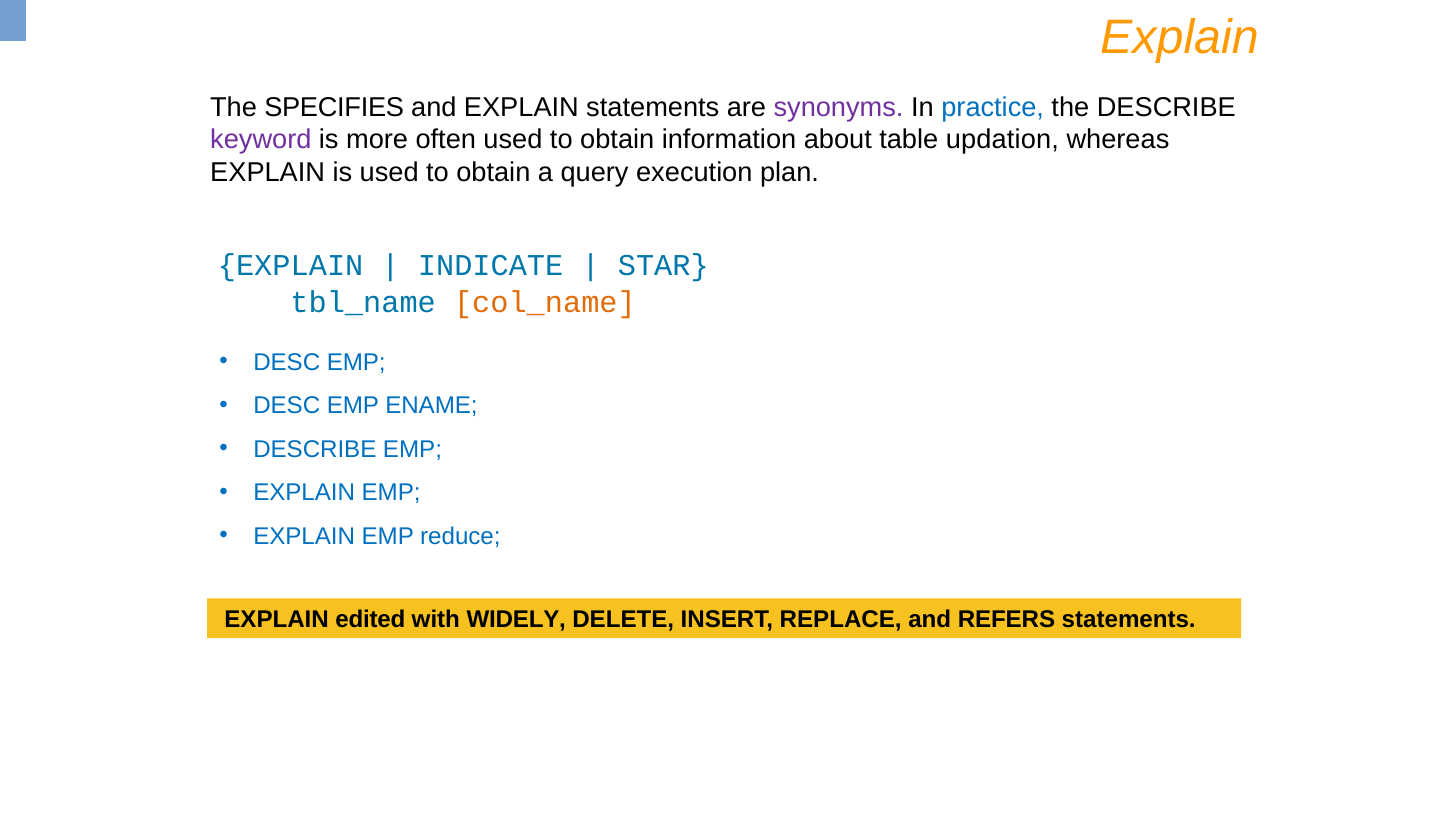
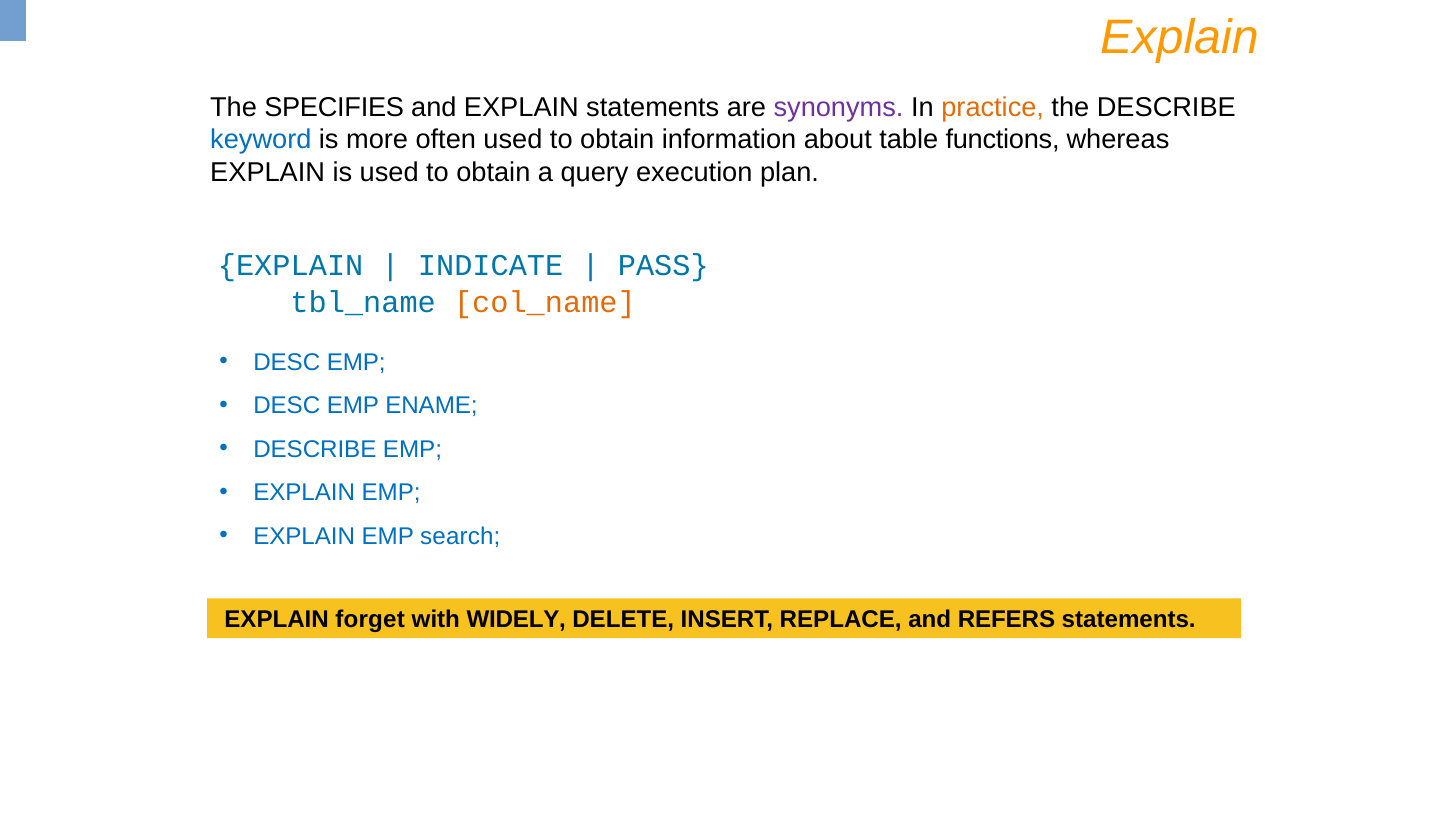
practice colour: blue -> orange
keyword colour: purple -> blue
updation: updation -> functions
STAR: STAR -> PASS
reduce: reduce -> search
edited: edited -> forget
